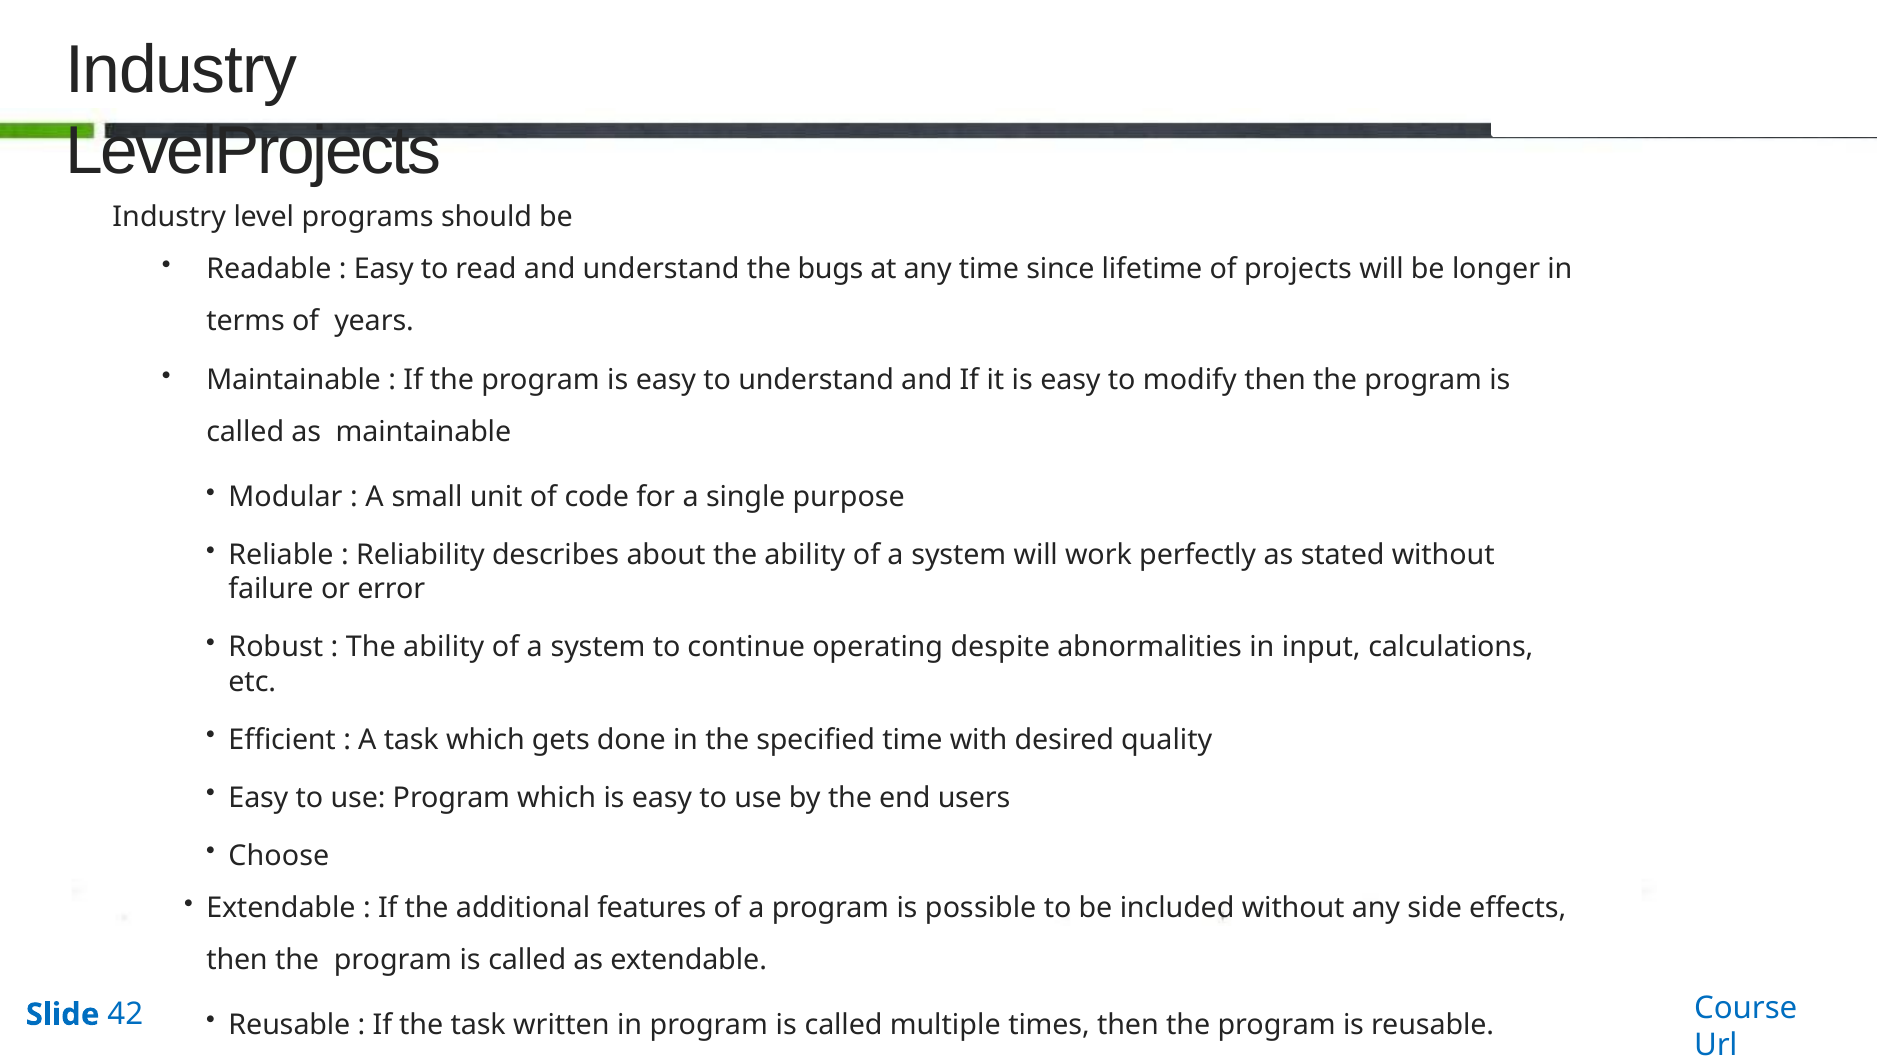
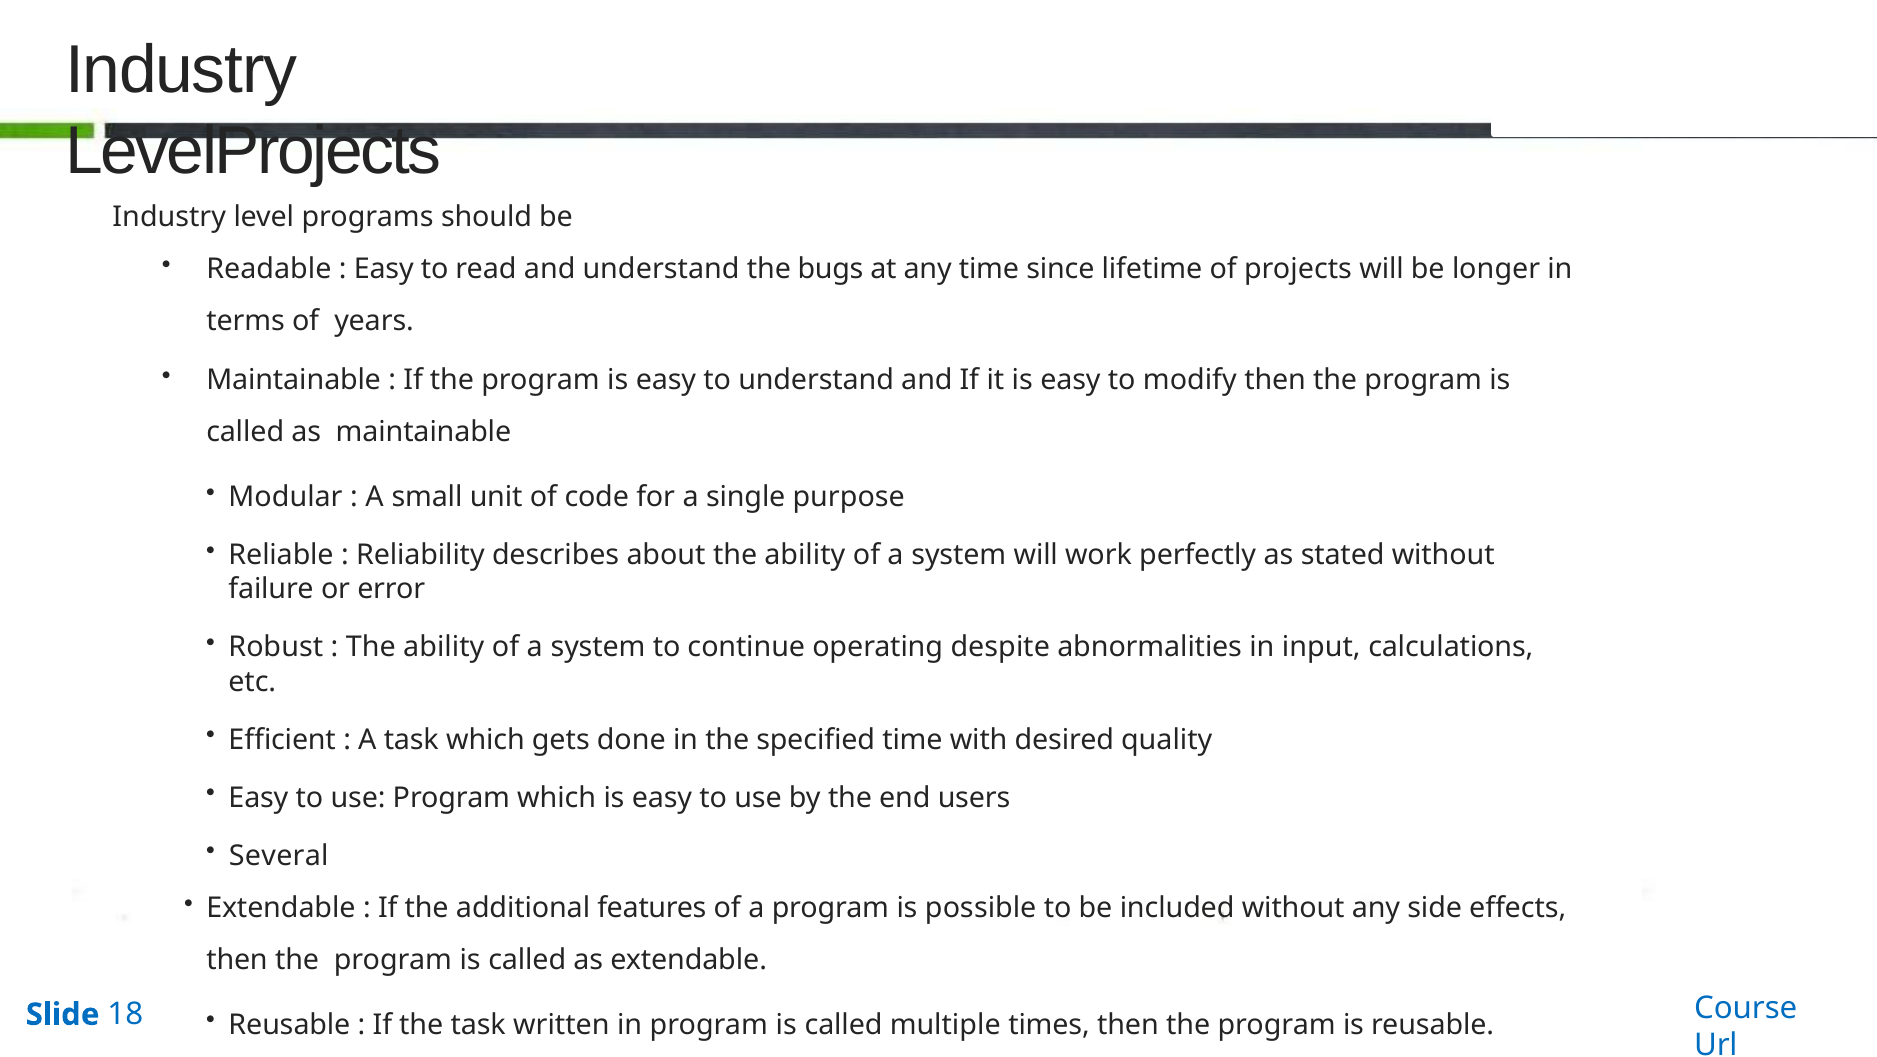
Choose: Choose -> Several
42: 42 -> 18
